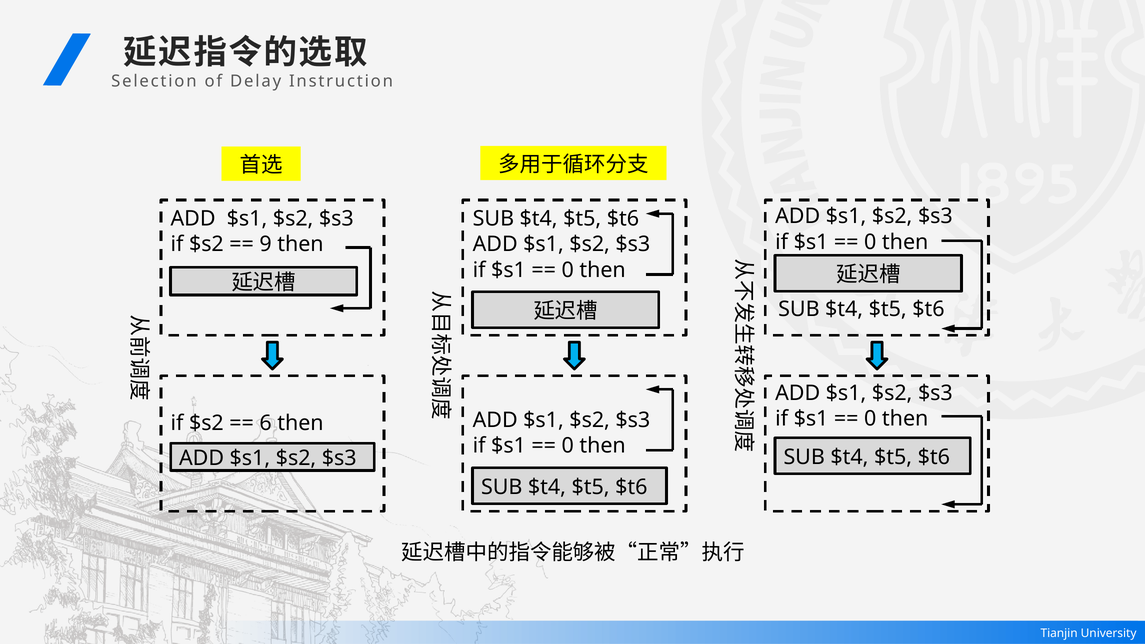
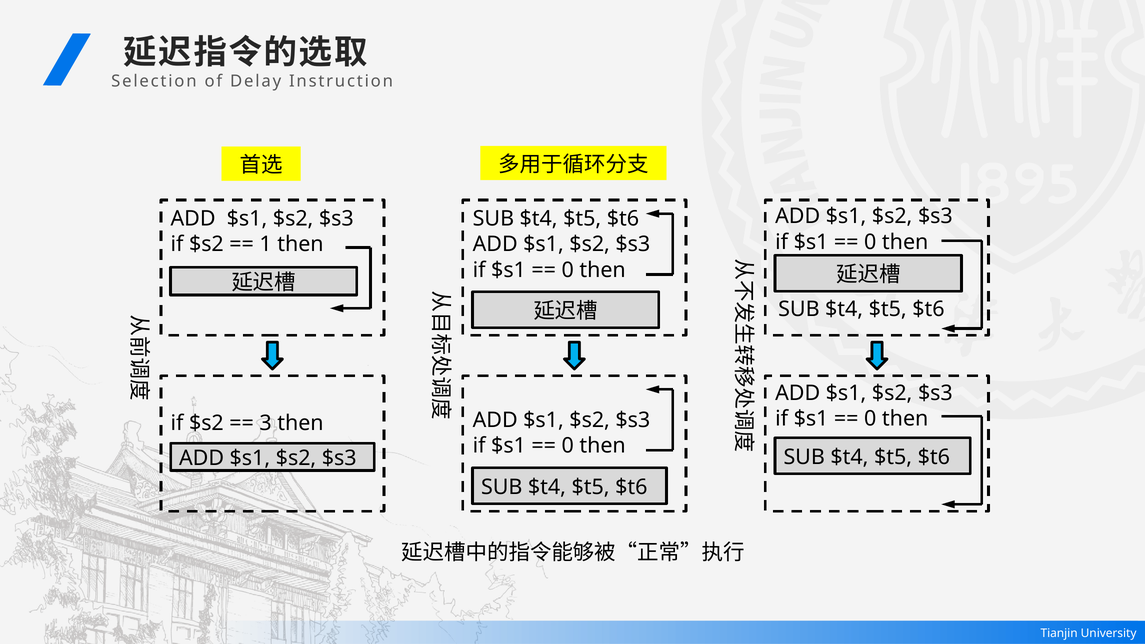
9: 9 -> 1
6: 6 -> 3
